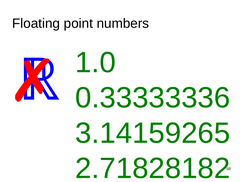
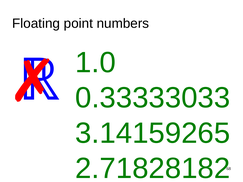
0.33333336: 0.33333336 -> 0.33333033
